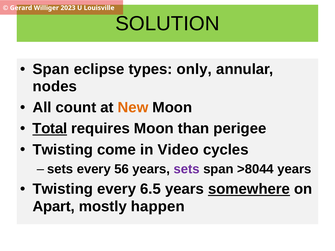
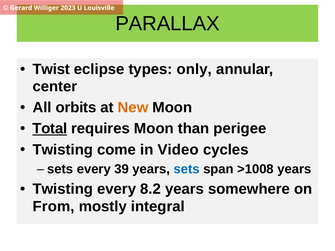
SOLUTION: SOLUTION -> PARALLAX
Span at (51, 69): Span -> Twist
nodes: nodes -> center
count: count -> orbits
56: 56 -> 39
sets at (187, 169) colour: purple -> blue
>8044: >8044 -> >1008
6.5: 6.5 -> 8.2
somewhere underline: present -> none
Apart: Apart -> From
happen: happen -> integral
